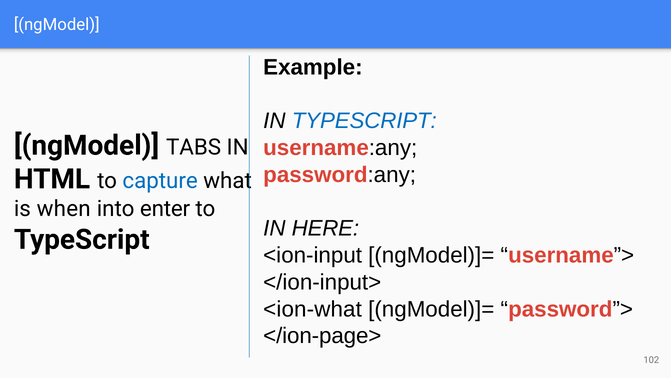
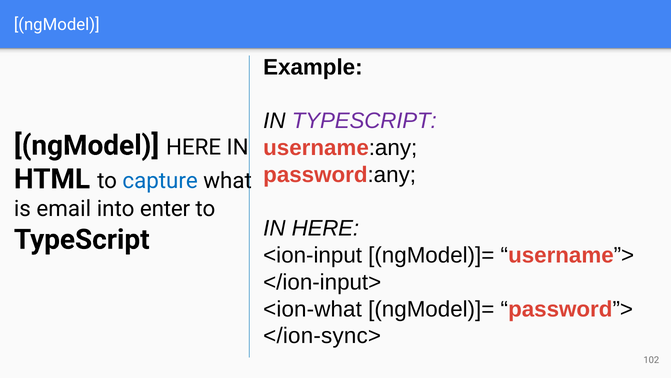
TYPESCRIPT at (364, 121) colour: blue -> purple
ngModel TABS: TABS -> HERE
when: when -> email
</ion-page>: </ion-page> -> </ion-sync>
